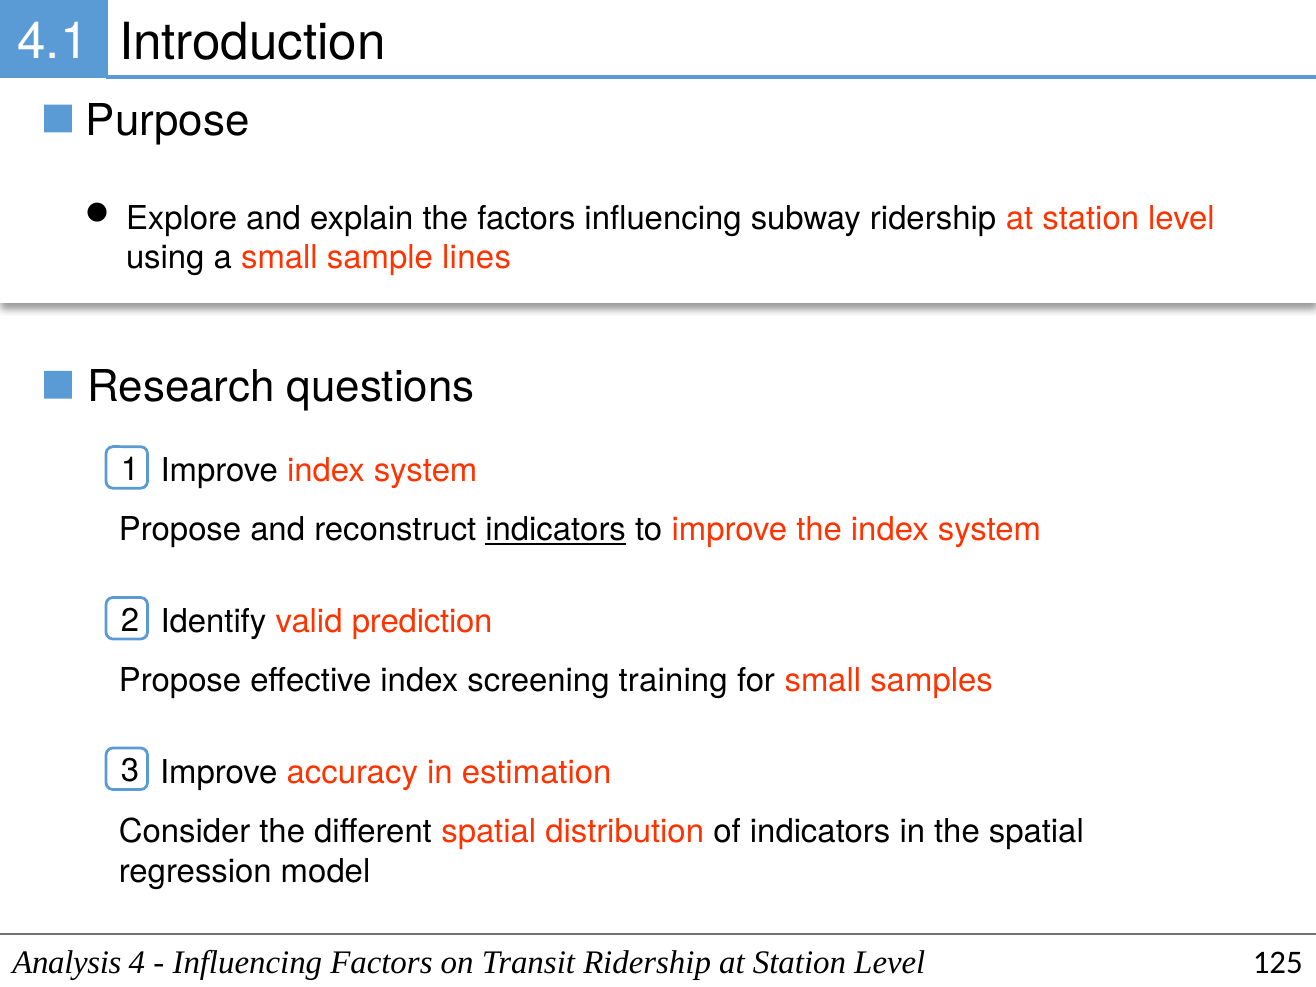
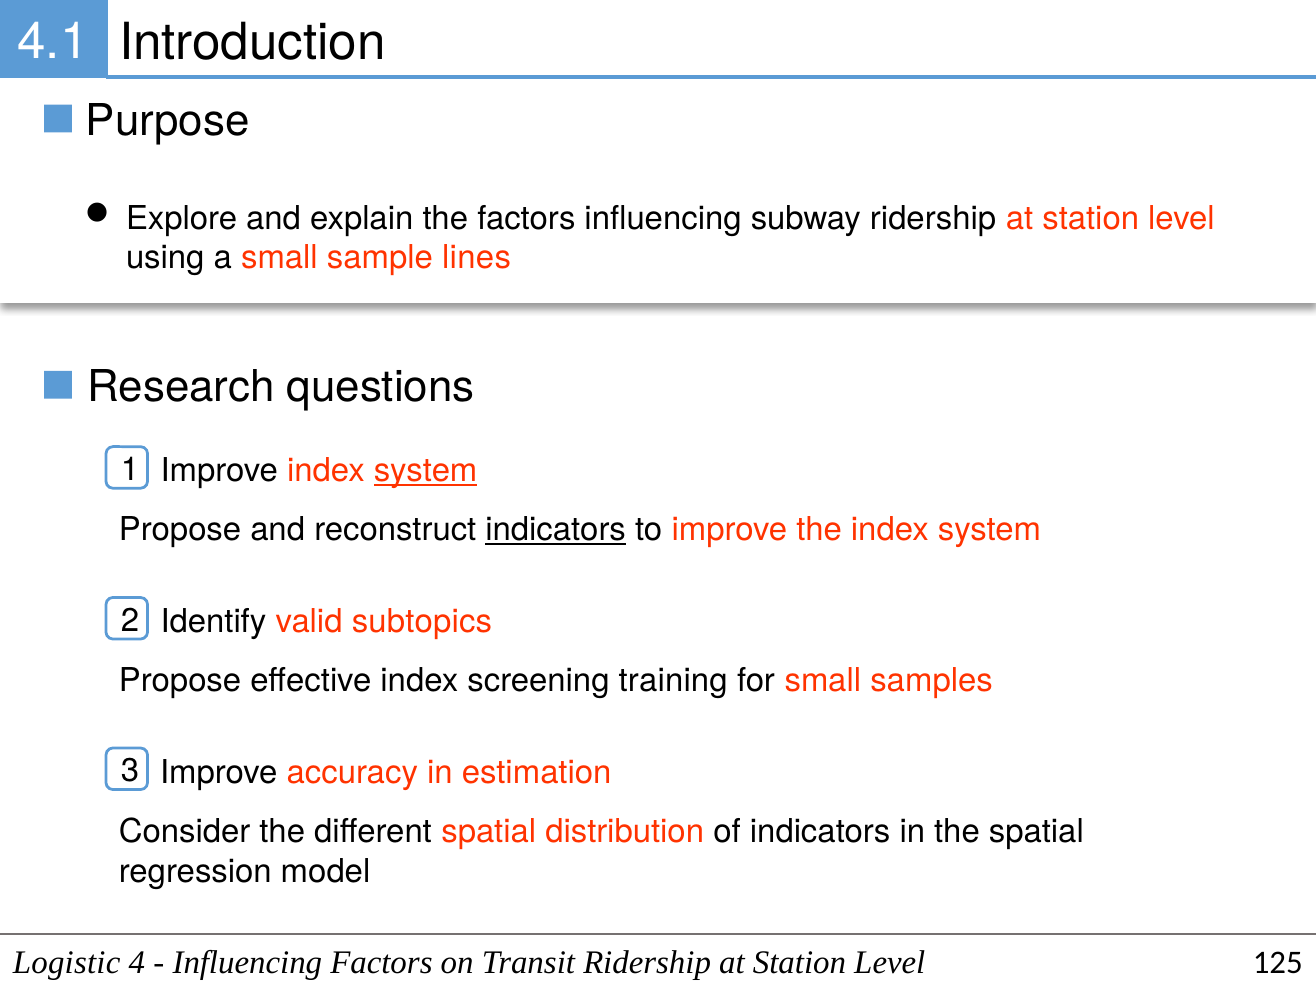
system at (426, 471) underline: none -> present
prediction: prediction -> subtopics
Analysis: Analysis -> Logistic
